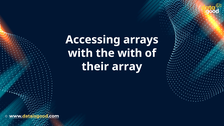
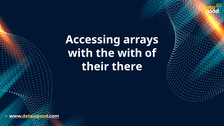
array: array -> there
